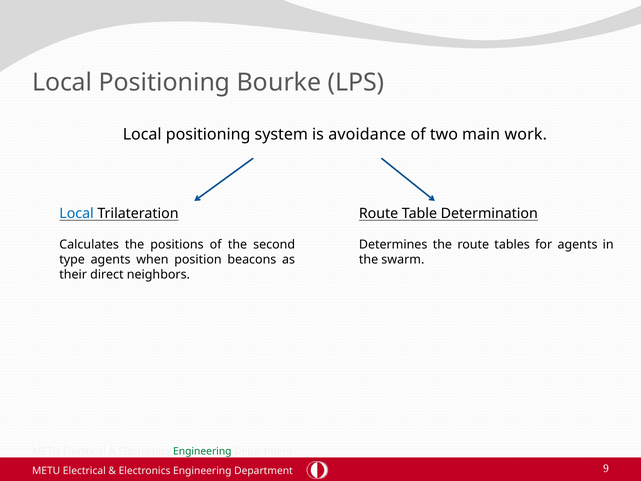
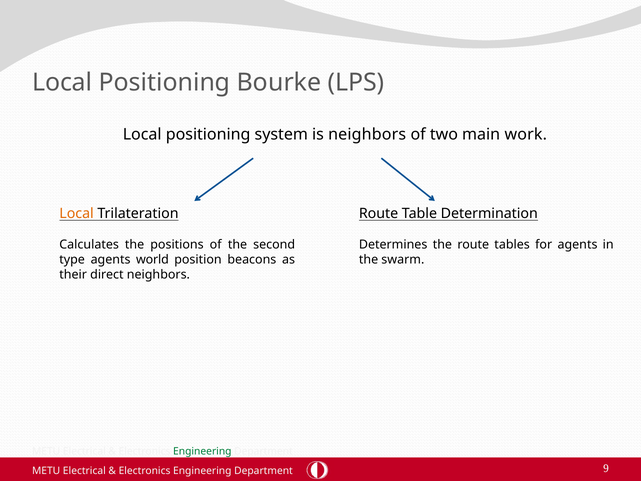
is avoidance: avoidance -> neighbors
Local at (77, 214) colour: blue -> orange
when: when -> world
